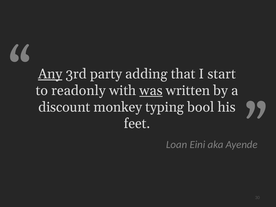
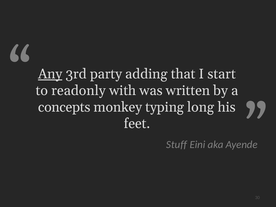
was underline: present -> none
discount: discount -> concepts
bool: bool -> long
Loan: Loan -> Stuff
